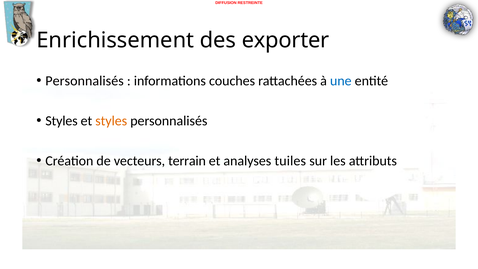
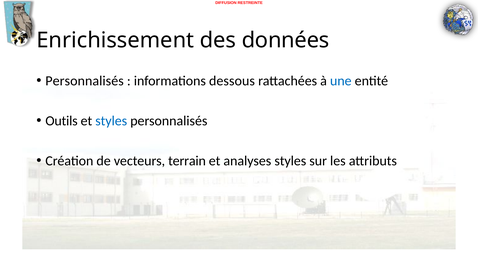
exporter: exporter -> données
couches: couches -> dessous
Styles at (62, 121): Styles -> Outils
styles at (111, 121) colour: orange -> blue
analyses tuiles: tuiles -> styles
